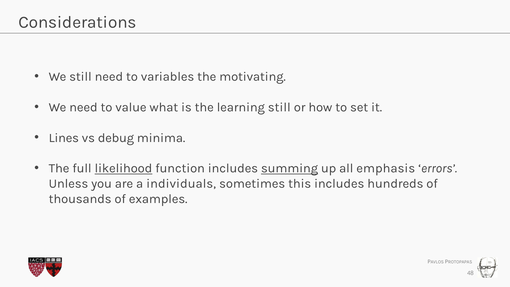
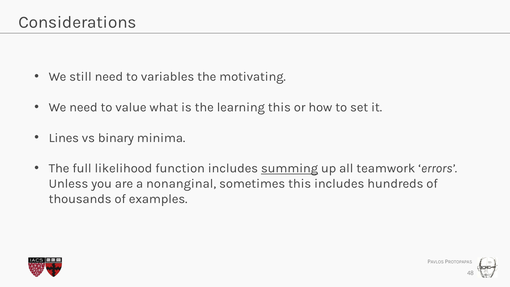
learning still: still -> this
debug: debug -> binary
likelihood underline: present -> none
emphasis: emphasis -> teamwork
individuals: individuals -> nonanginal
